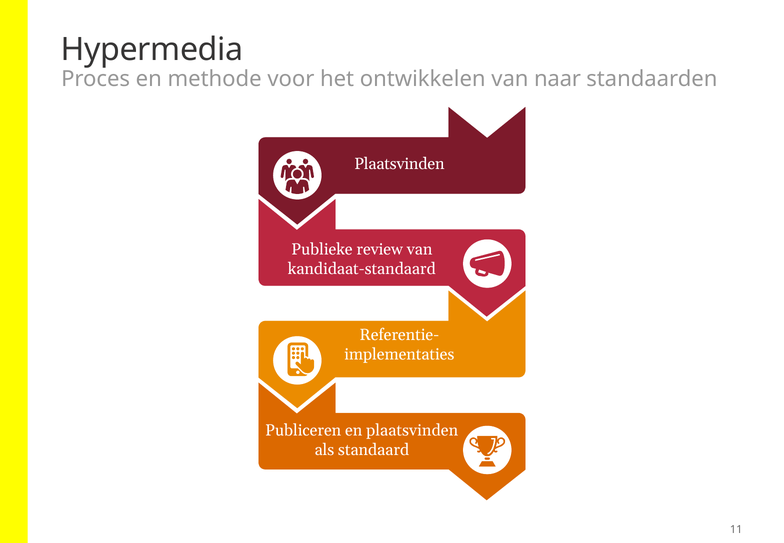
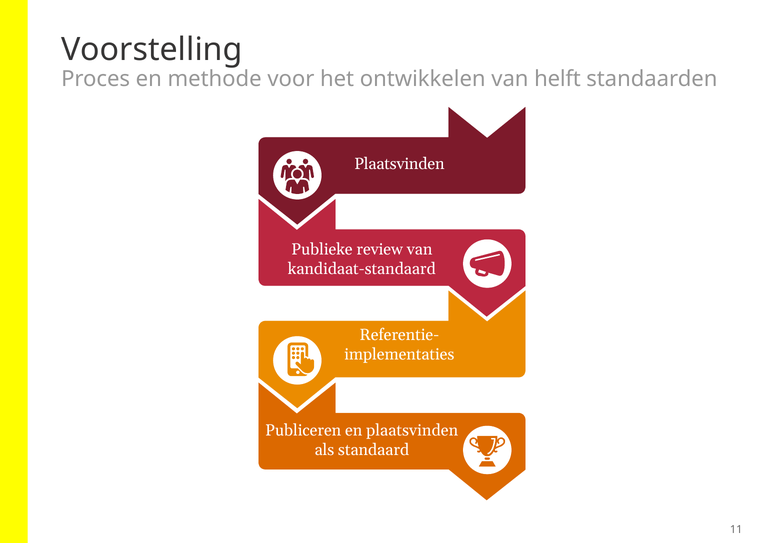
Hypermedia: Hypermedia -> Voorstelling
naar: naar -> helft
